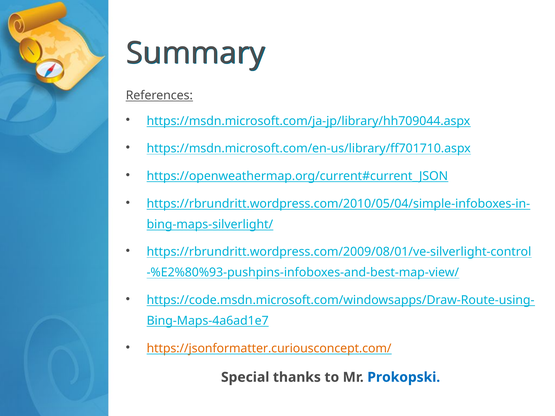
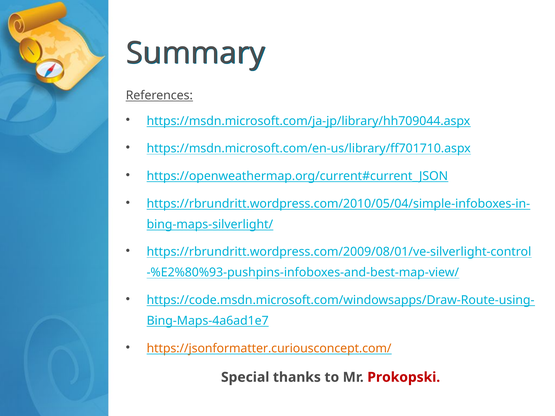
Prokopski colour: blue -> red
